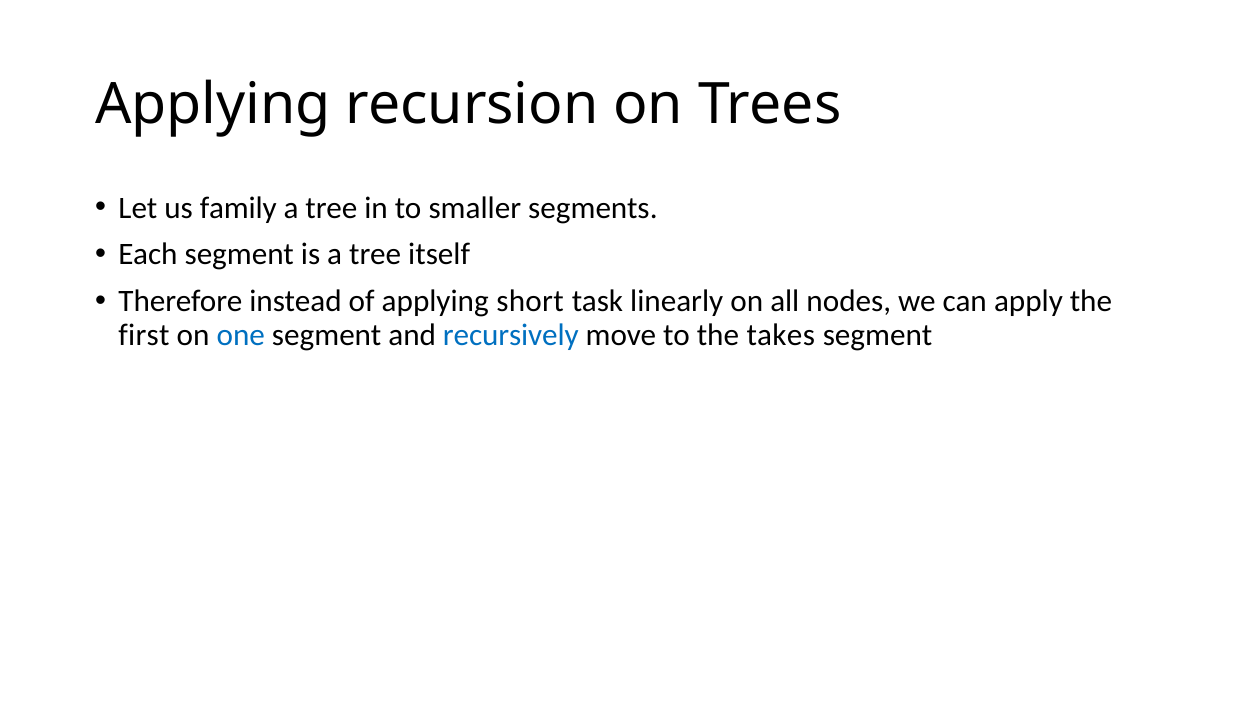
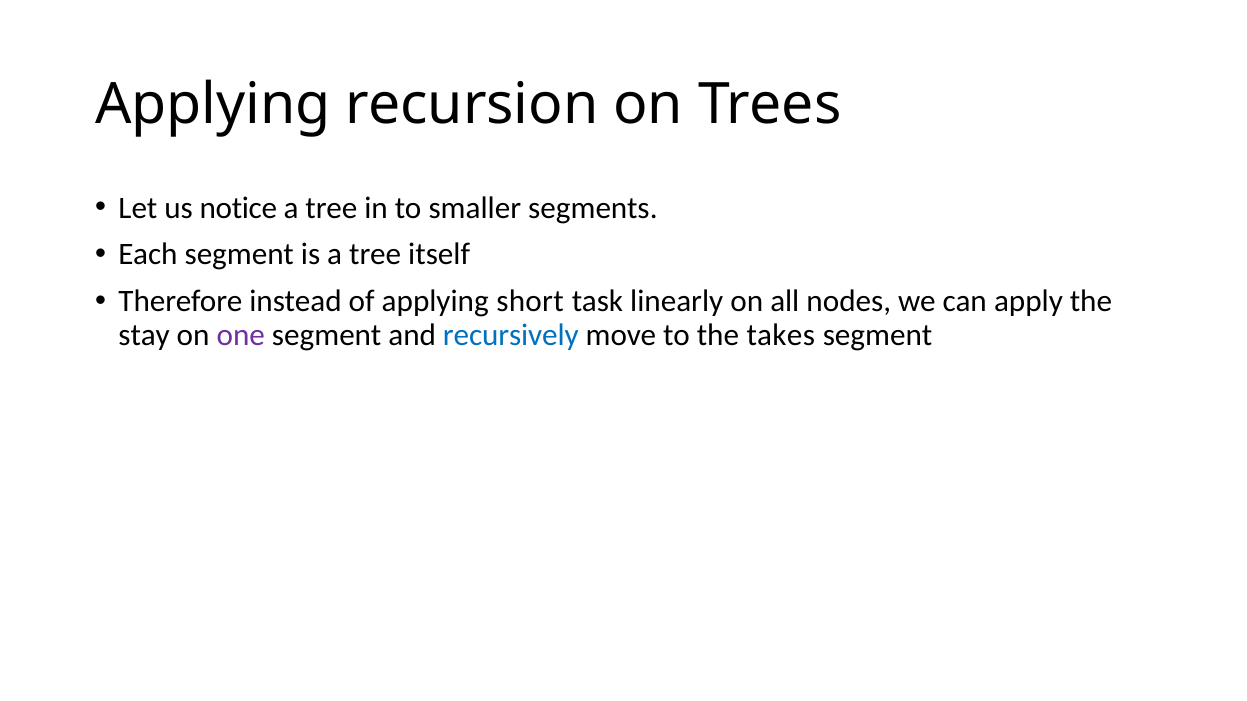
family: family -> notice
first: first -> stay
one colour: blue -> purple
